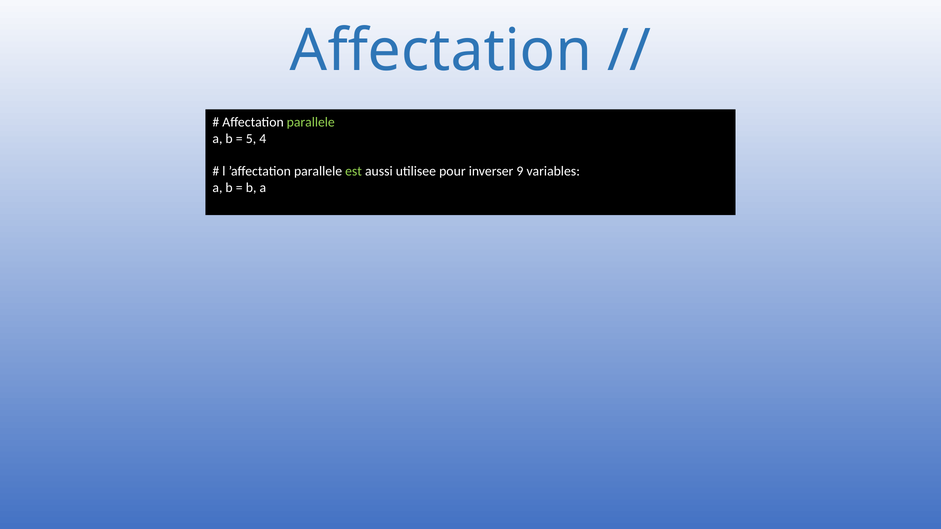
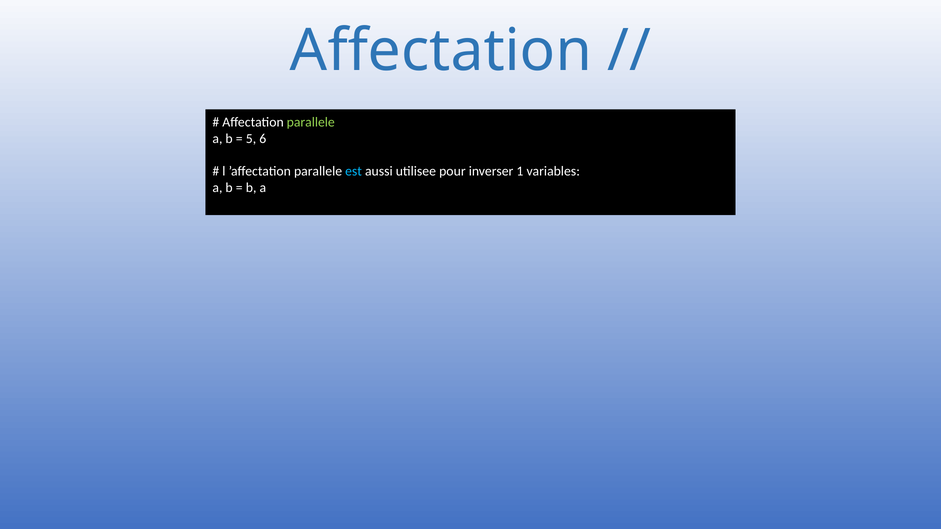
4: 4 -> 6
est colour: light green -> light blue
9: 9 -> 1
